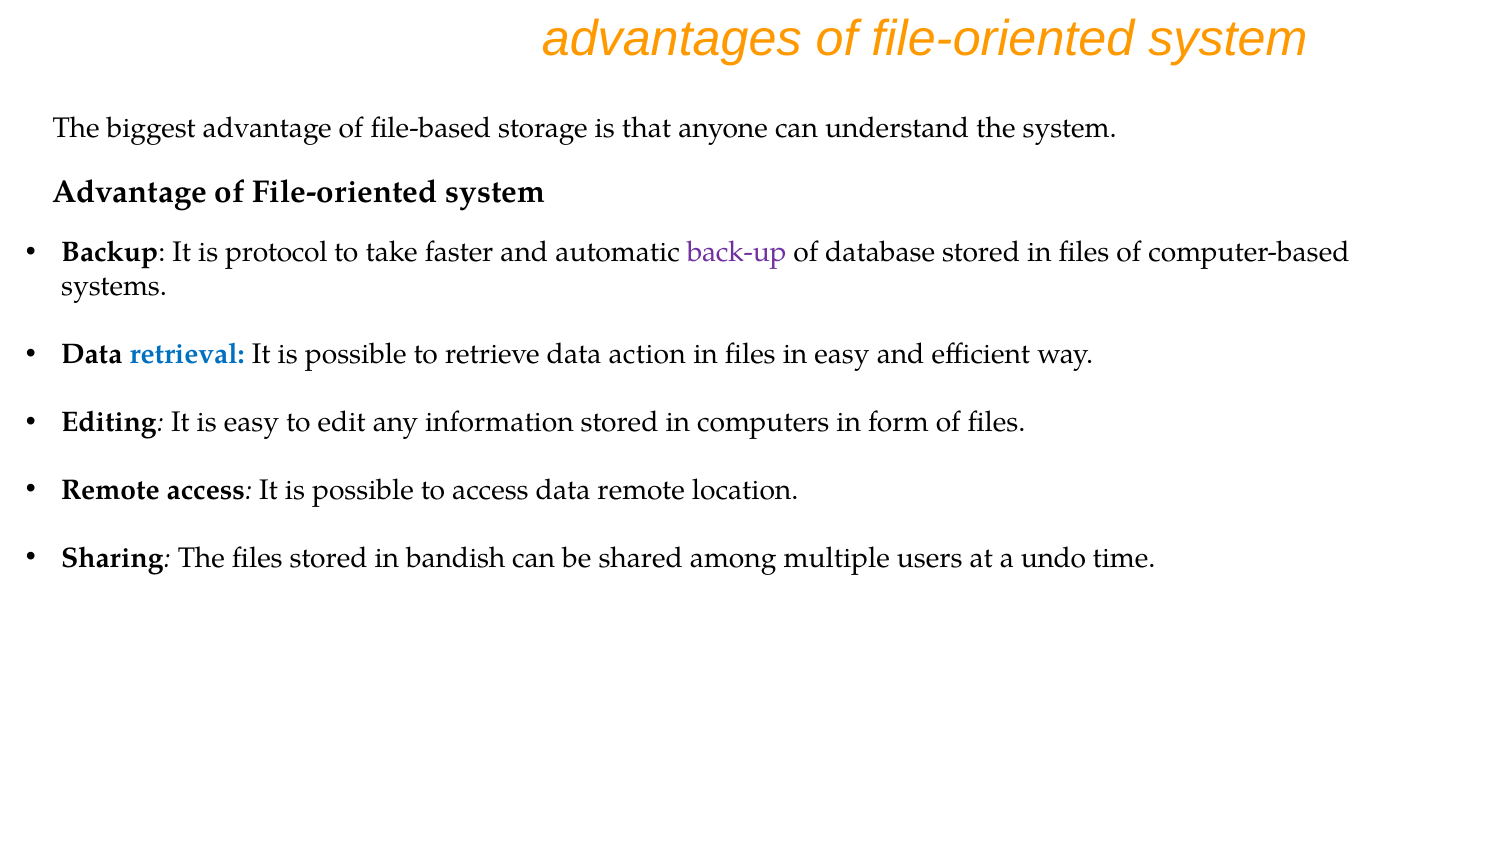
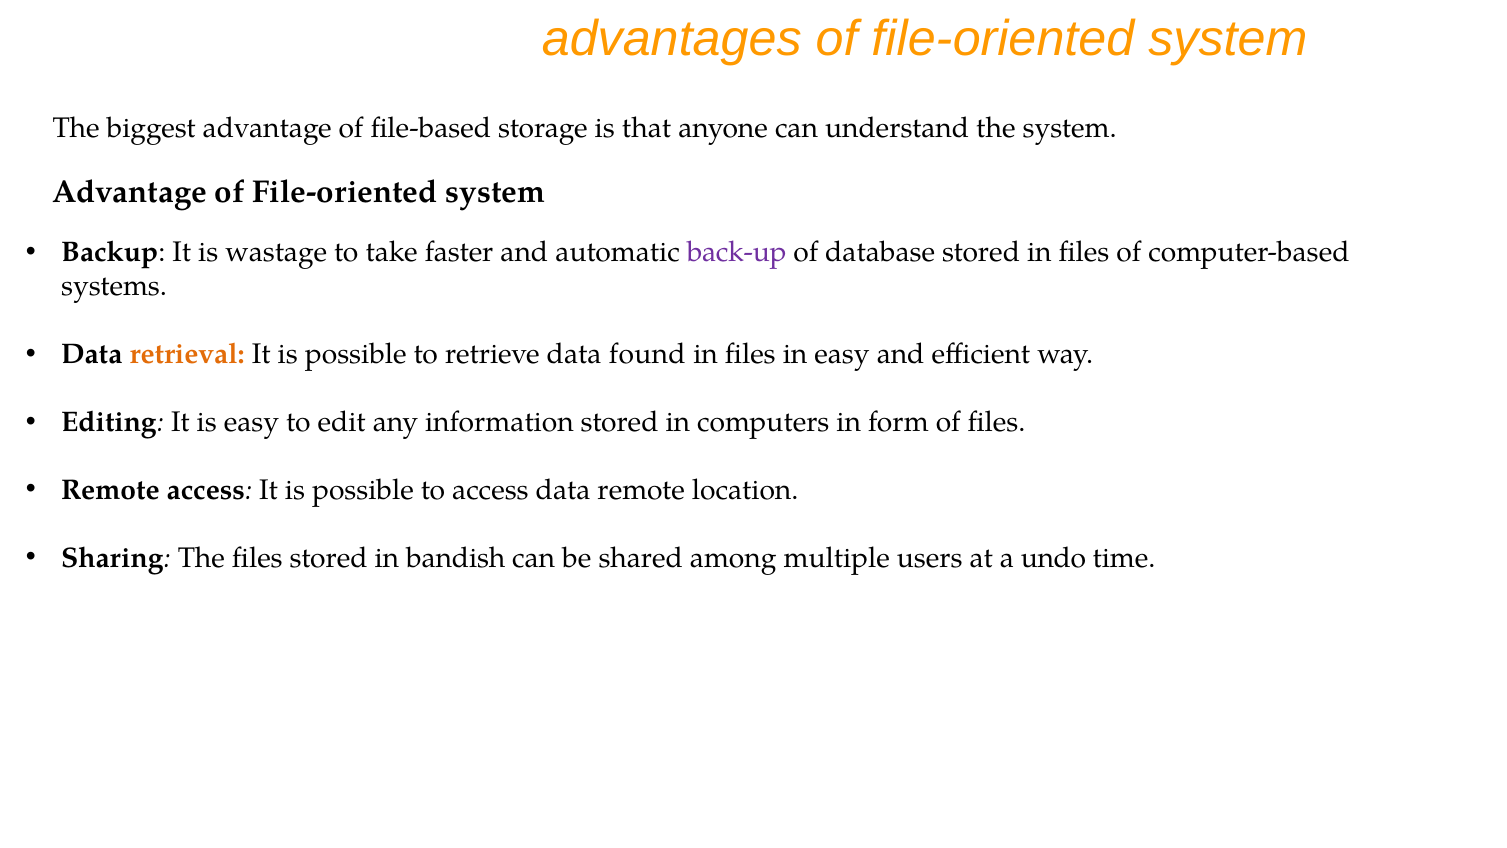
protocol: protocol -> wastage
retrieval colour: blue -> orange
action: action -> found
